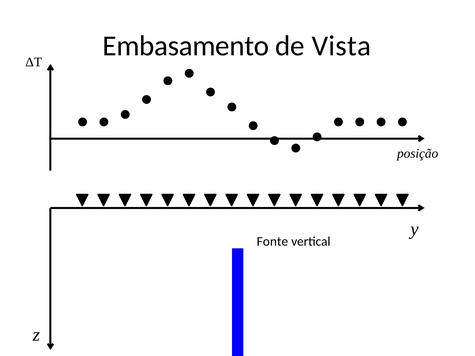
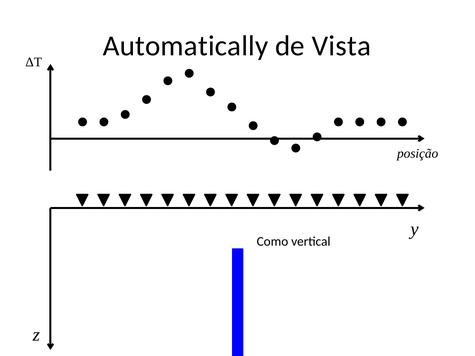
Embasamento: Embasamento -> Automatically
Fonte: Fonte -> Como
